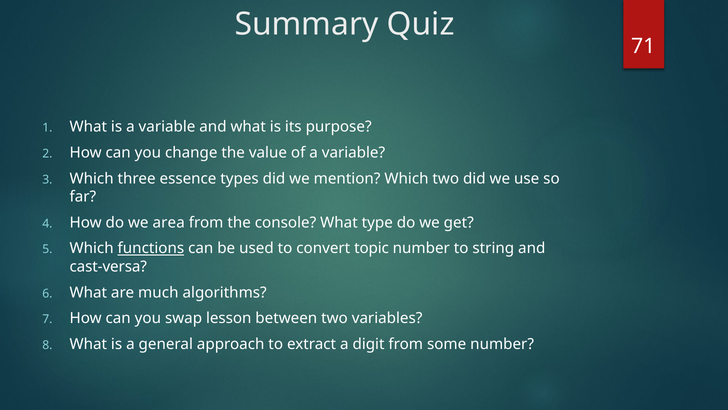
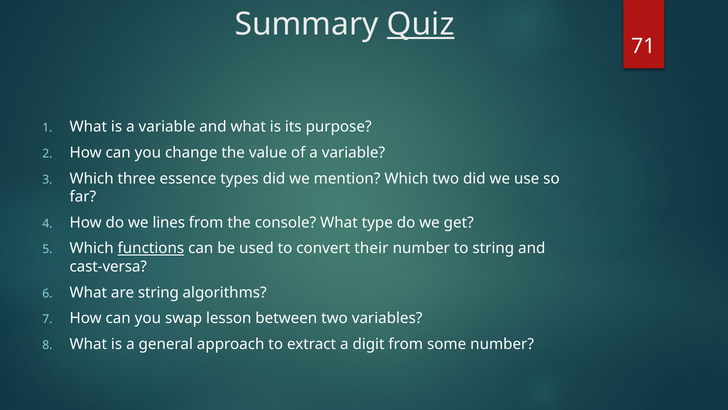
Quiz underline: none -> present
area: area -> lines
topic: topic -> their
are much: much -> string
